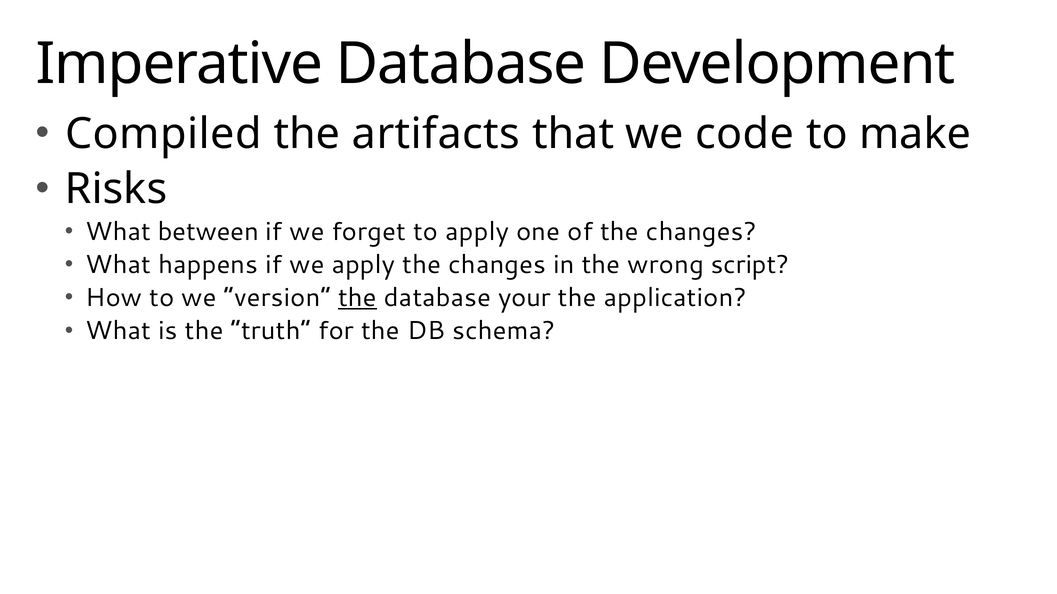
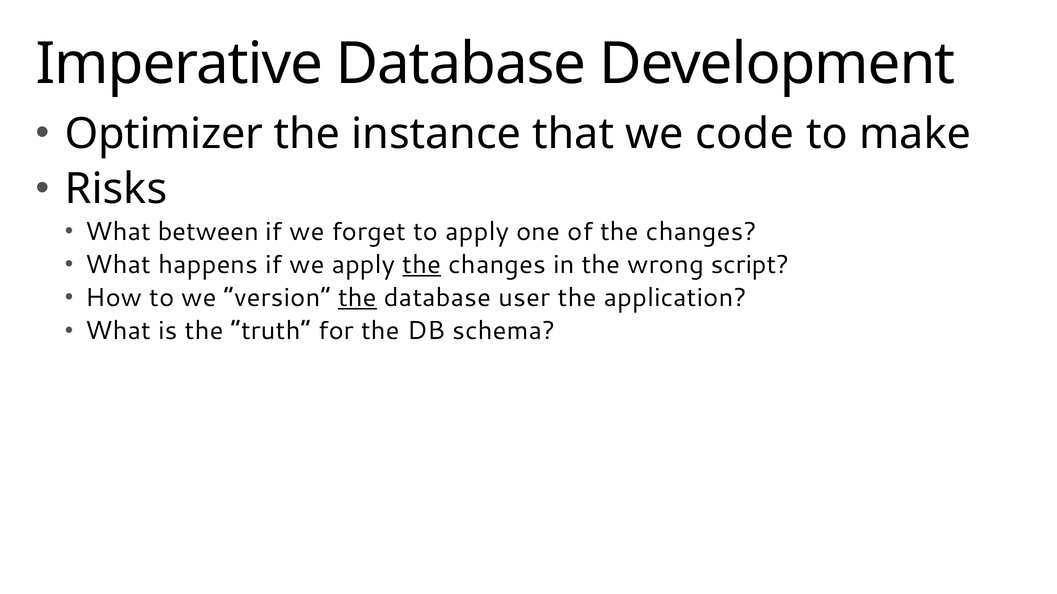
Compiled: Compiled -> Optimizer
artifacts: artifacts -> instance
the at (422, 265) underline: none -> present
your: your -> user
